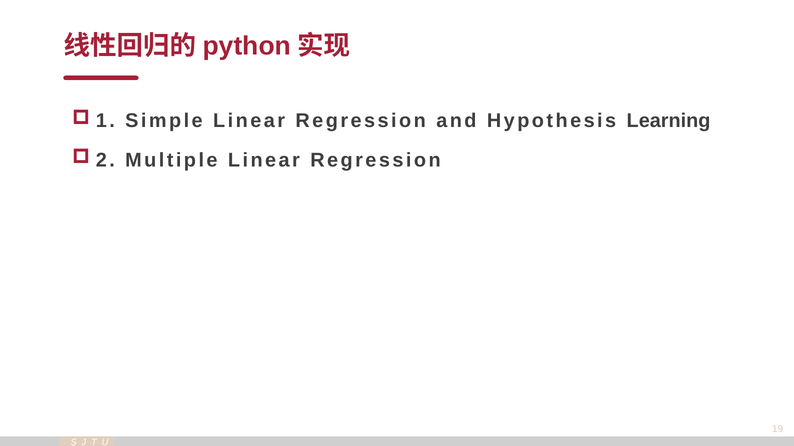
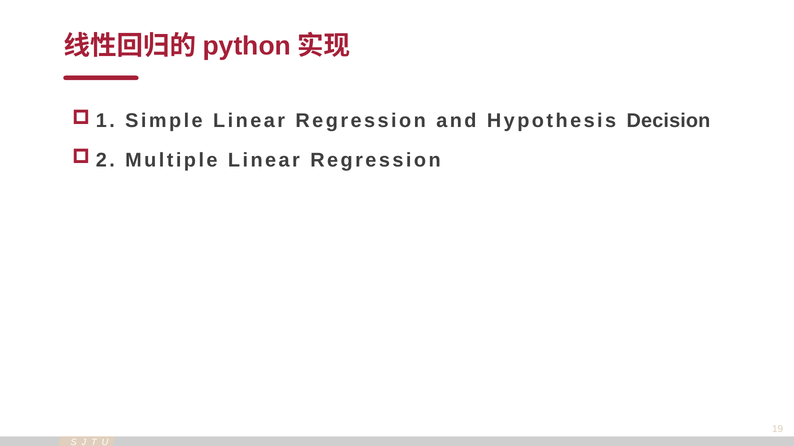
Learning: Learning -> Decision
